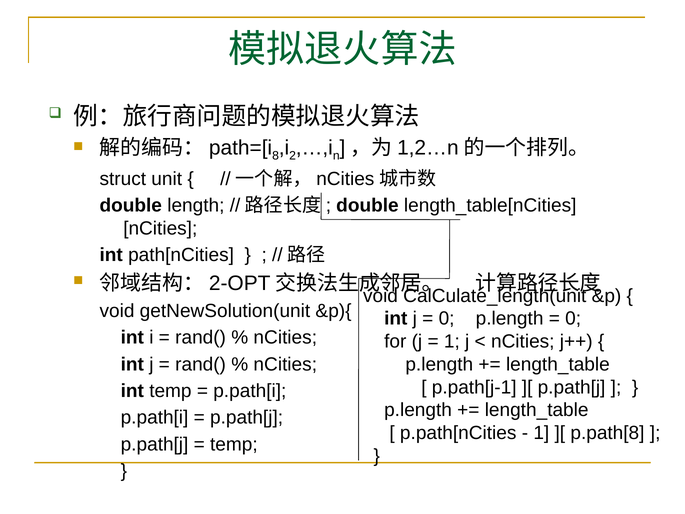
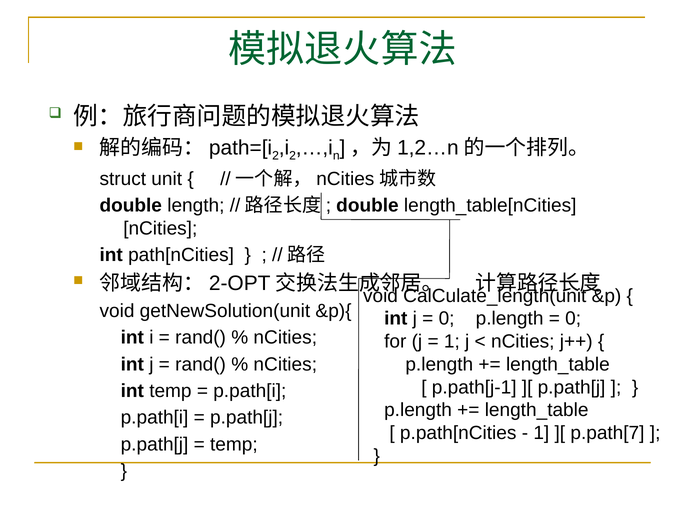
8 at (276, 156): 8 -> 2
p.path[8: p.path[8 -> p.path[7
